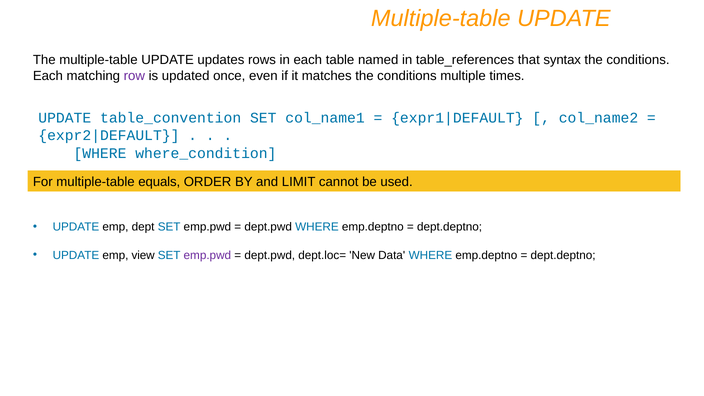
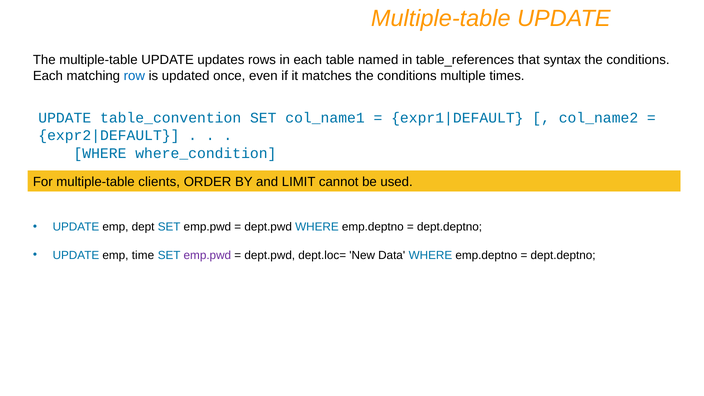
row colour: purple -> blue
equals: equals -> clients
view: view -> time
